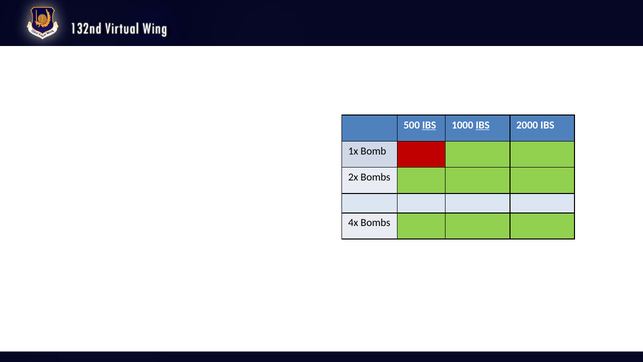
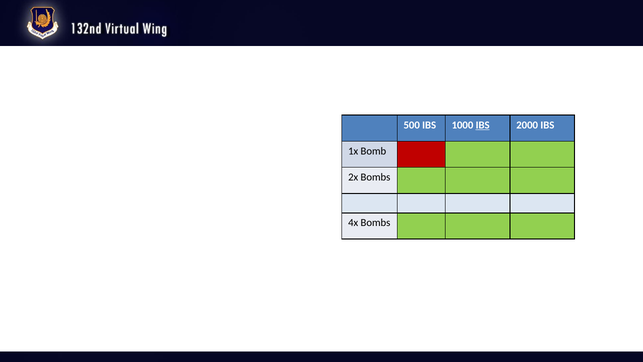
IBS at (429, 125) underline: present -> none
